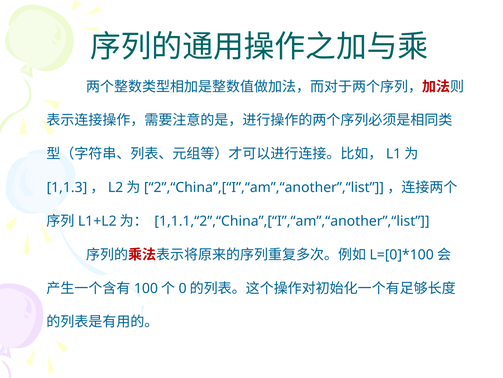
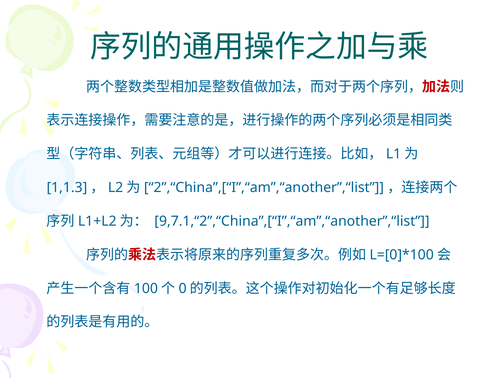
1,1.1,“2”,“China”,[“I”,“am”,“another”,“list: 1,1.1,“2”,“China”,[“I”,“am”,“another”,“list -> 9,7.1,“2”,“China”,[“I”,“am”,“another”,“list
